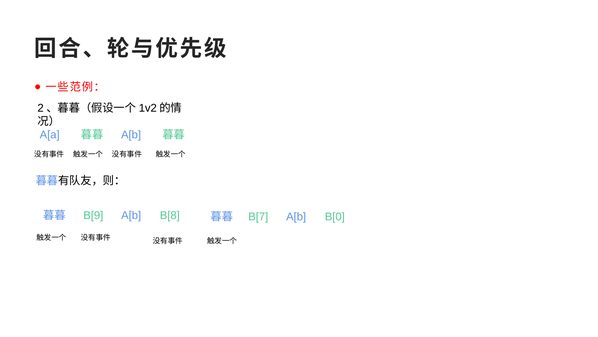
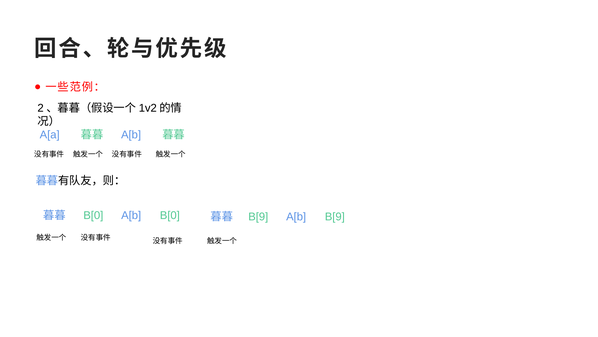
B[9 at (93, 215): B[9 -> B[0
A[b B[8: B[8 -> B[0
B[7 at (258, 216): B[7 -> B[9
A[b B[0: B[0 -> B[9
